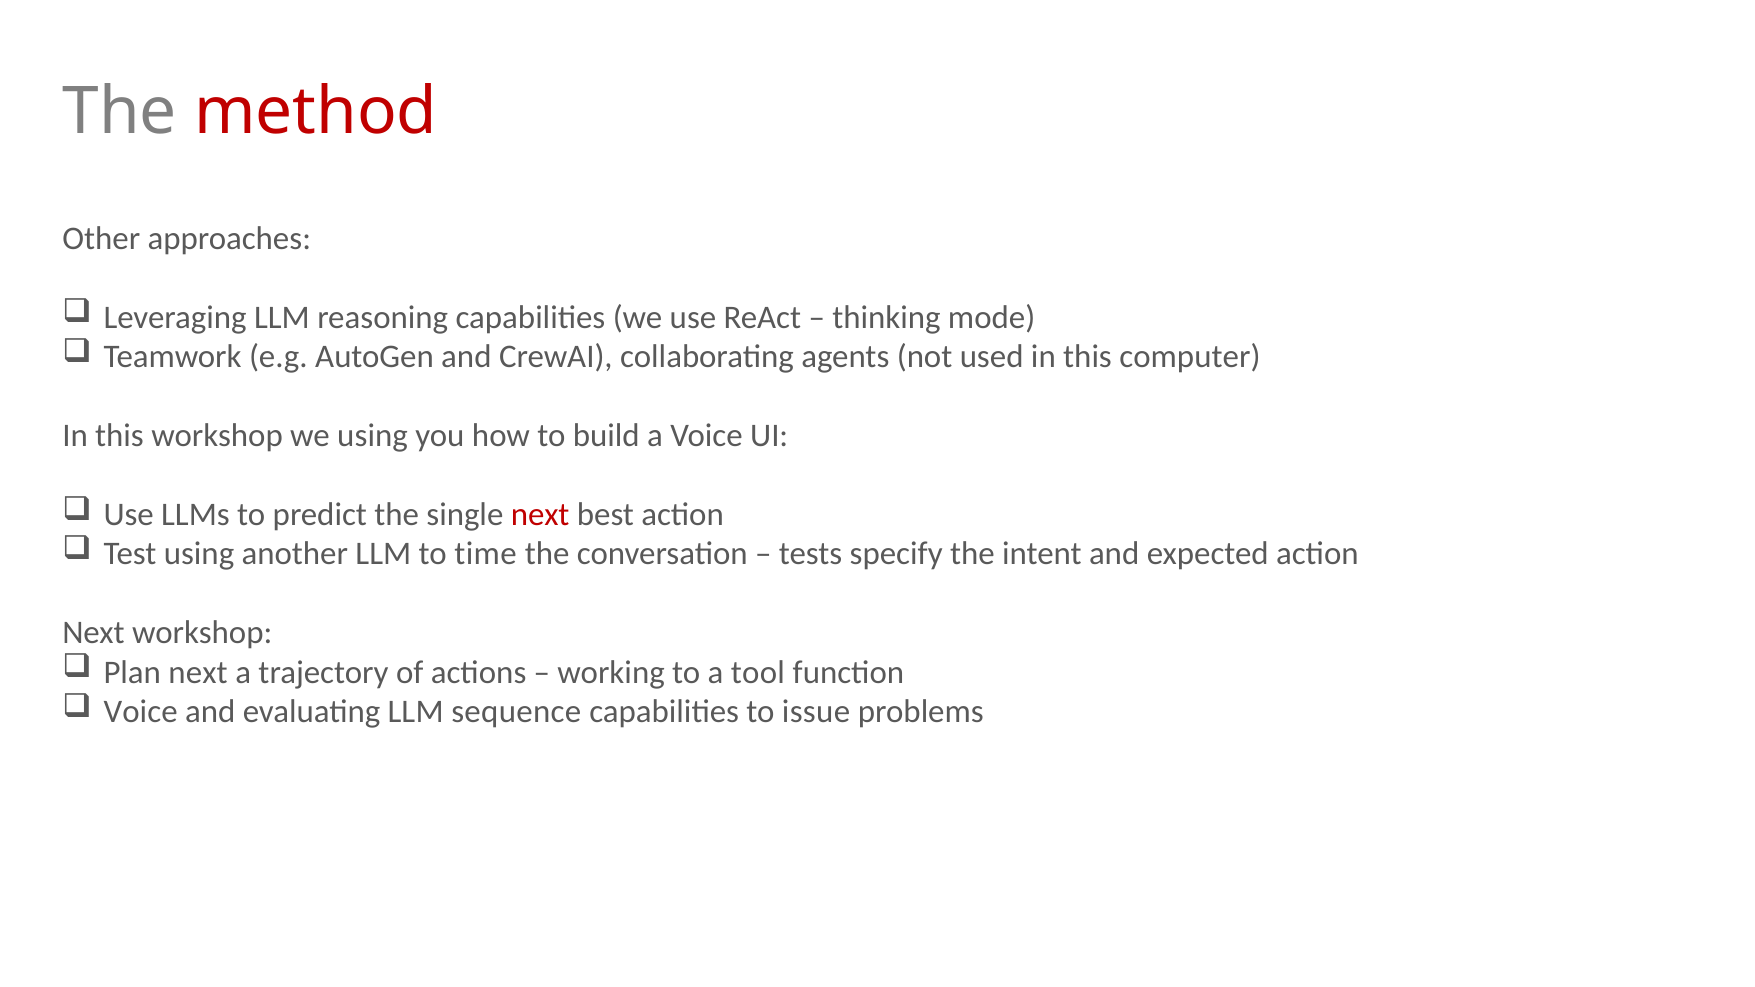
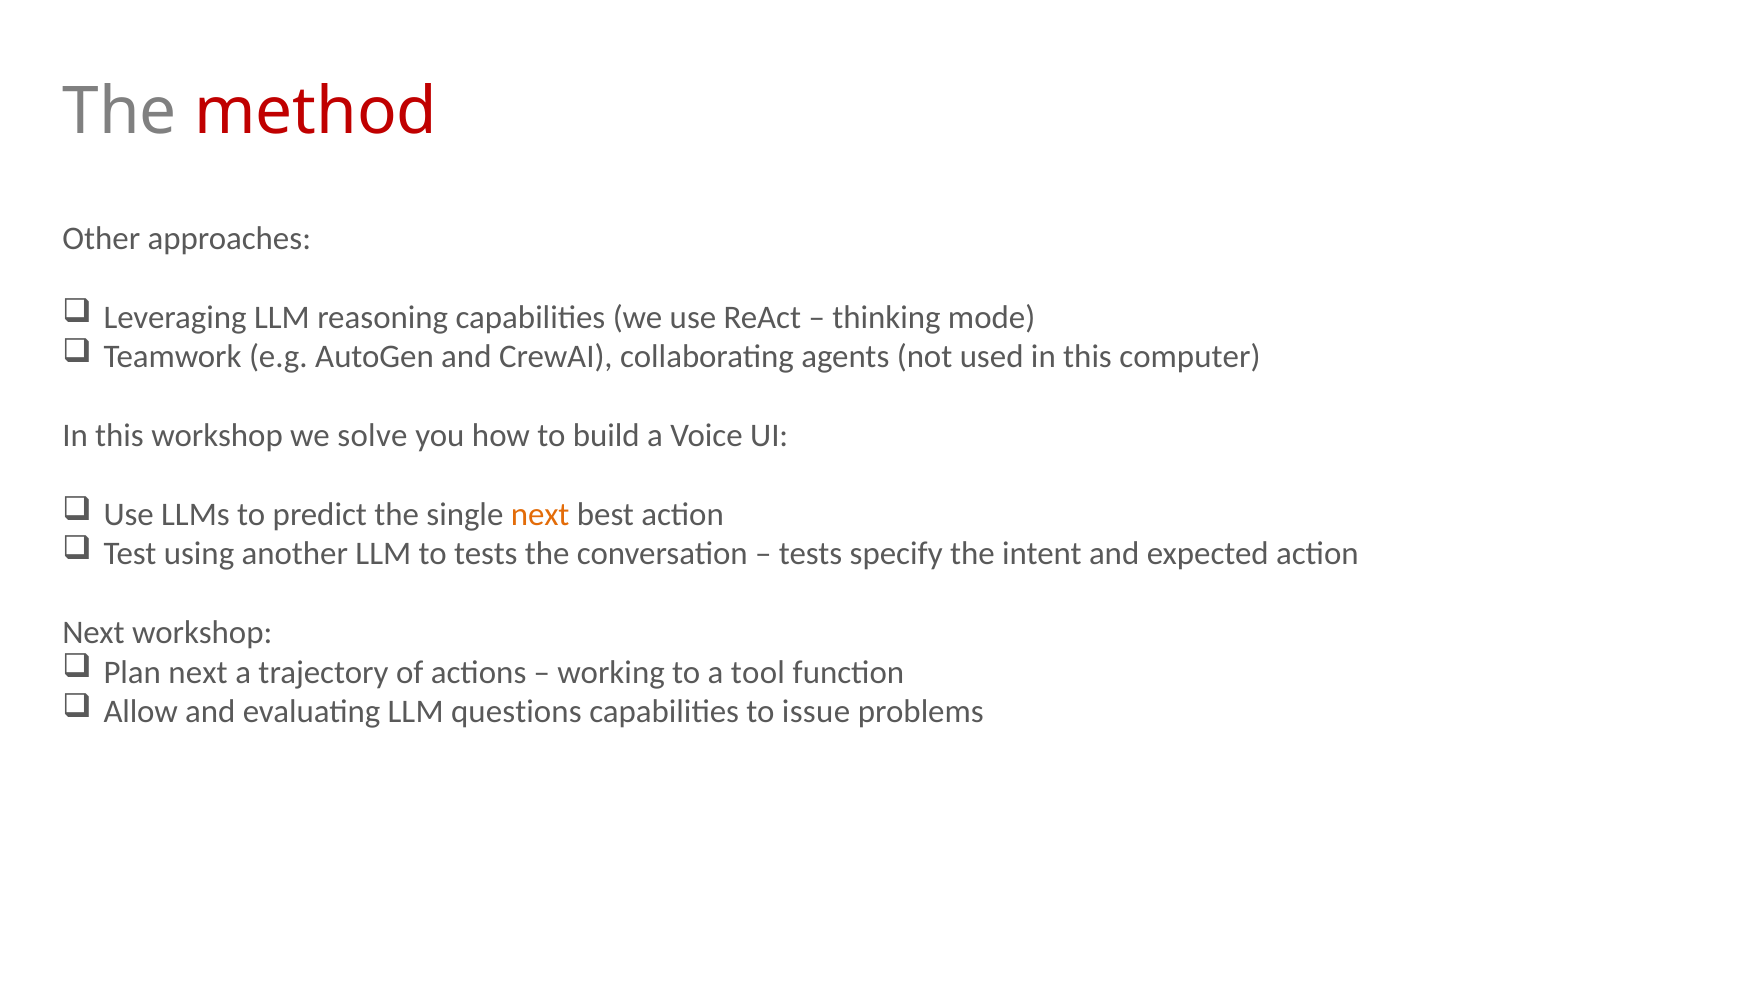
we using: using -> solve
next at (540, 515) colour: red -> orange
to time: time -> tests
Voice at (141, 712): Voice -> Allow
sequence: sequence -> questions
